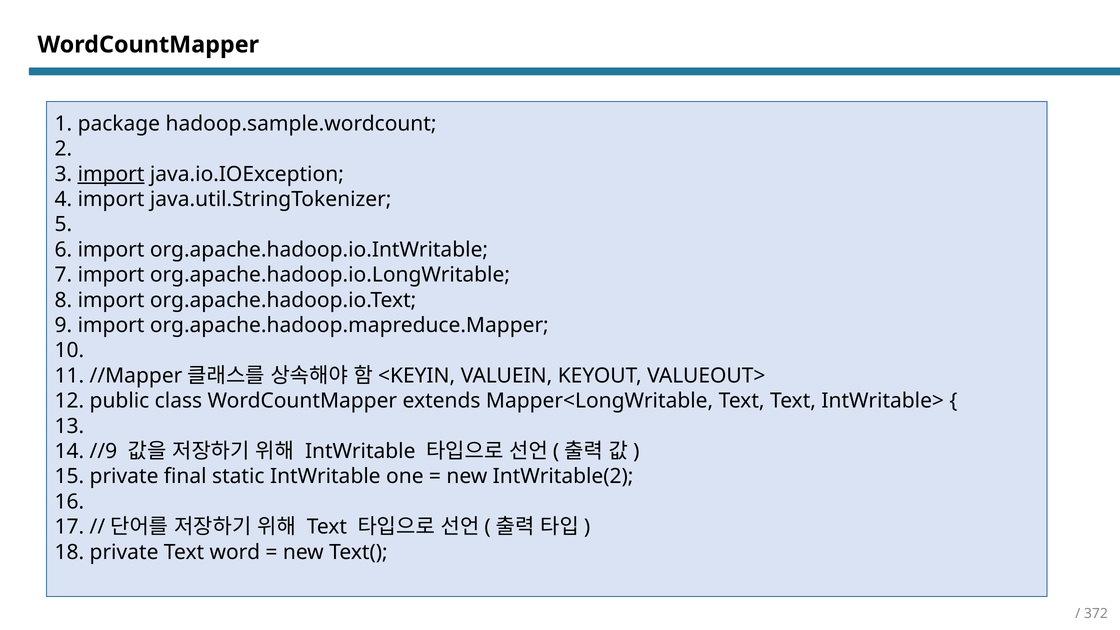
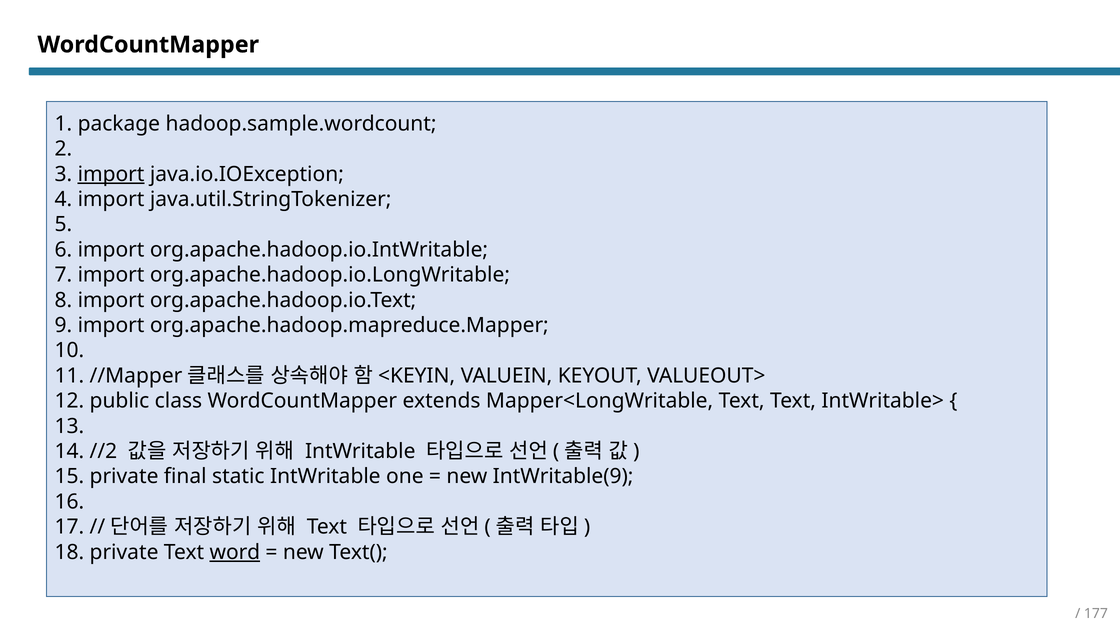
//9: //9 -> //2
IntWritable(2: IntWritable(2 -> IntWritable(9
word underline: none -> present
372: 372 -> 177
